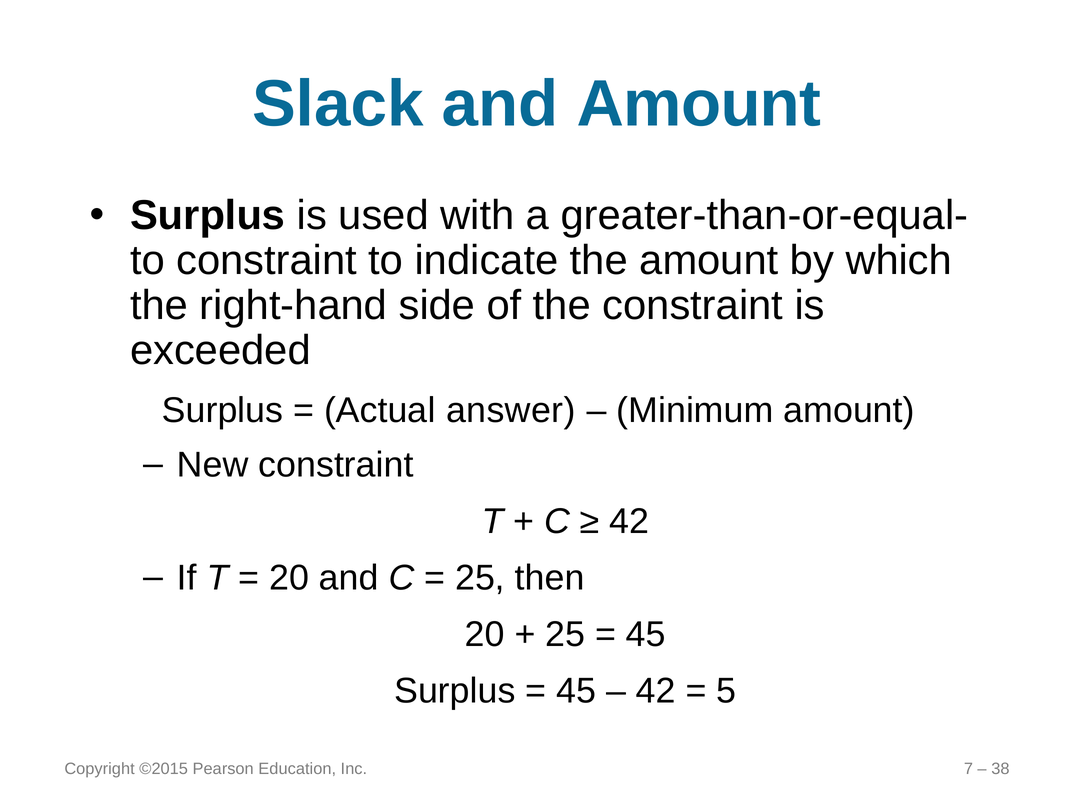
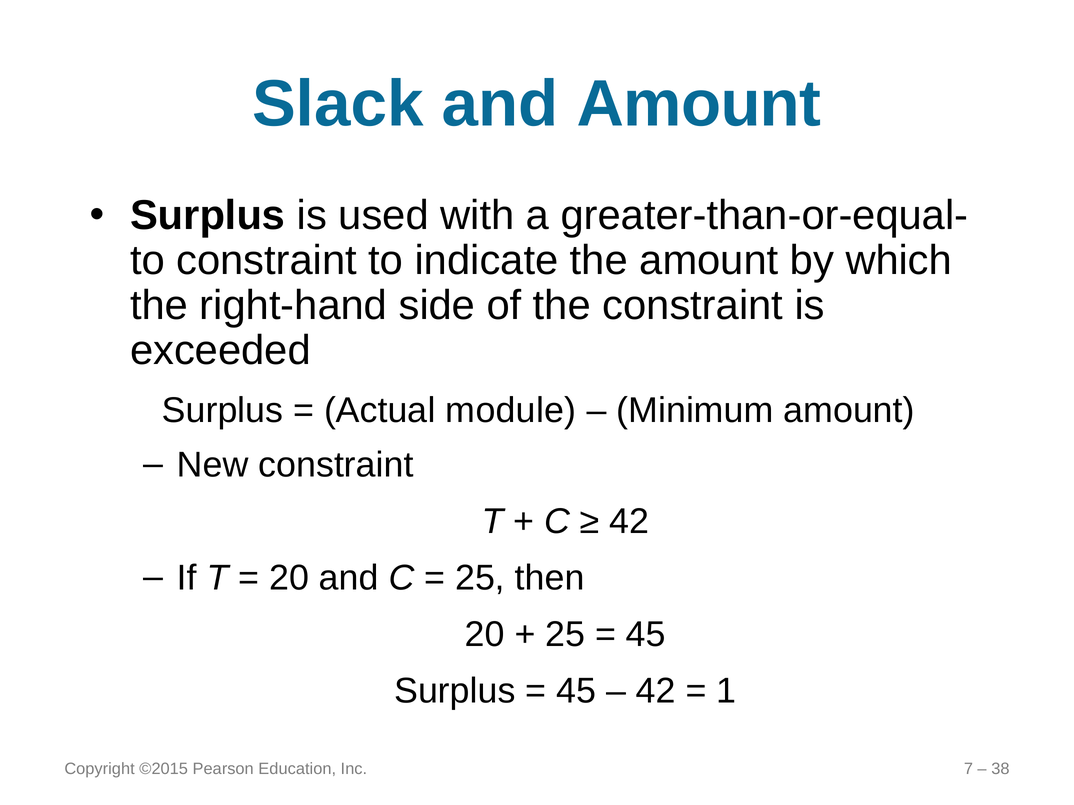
answer: answer -> module
5: 5 -> 1
